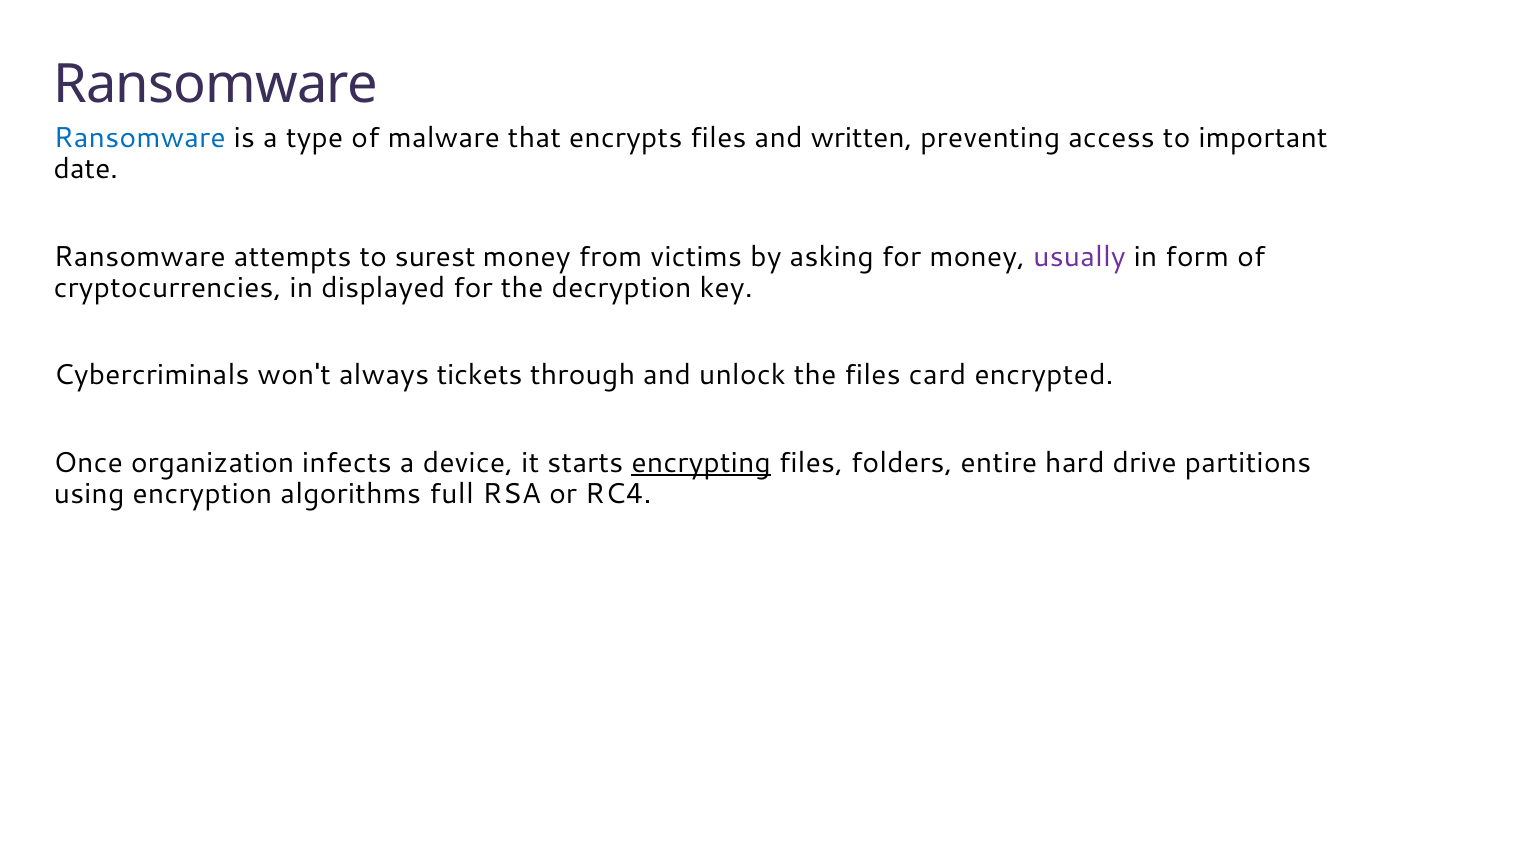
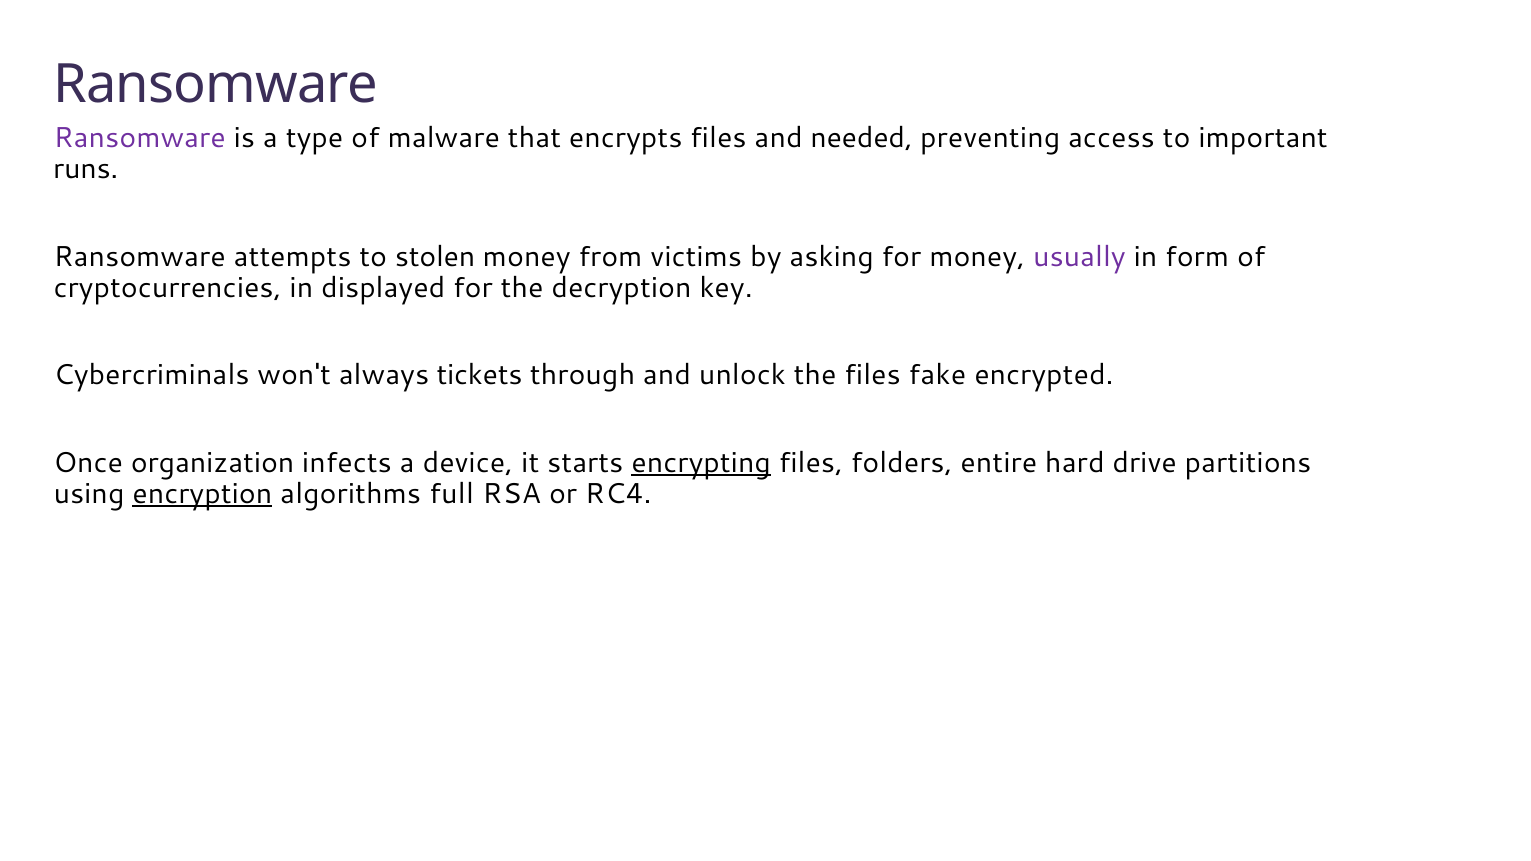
Ransomware at (140, 138) colour: blue -> purple
written: written -> needed
date: date -> runs
surest: surest -> stolen
card: card -> fake
encryption underline: none -> present
